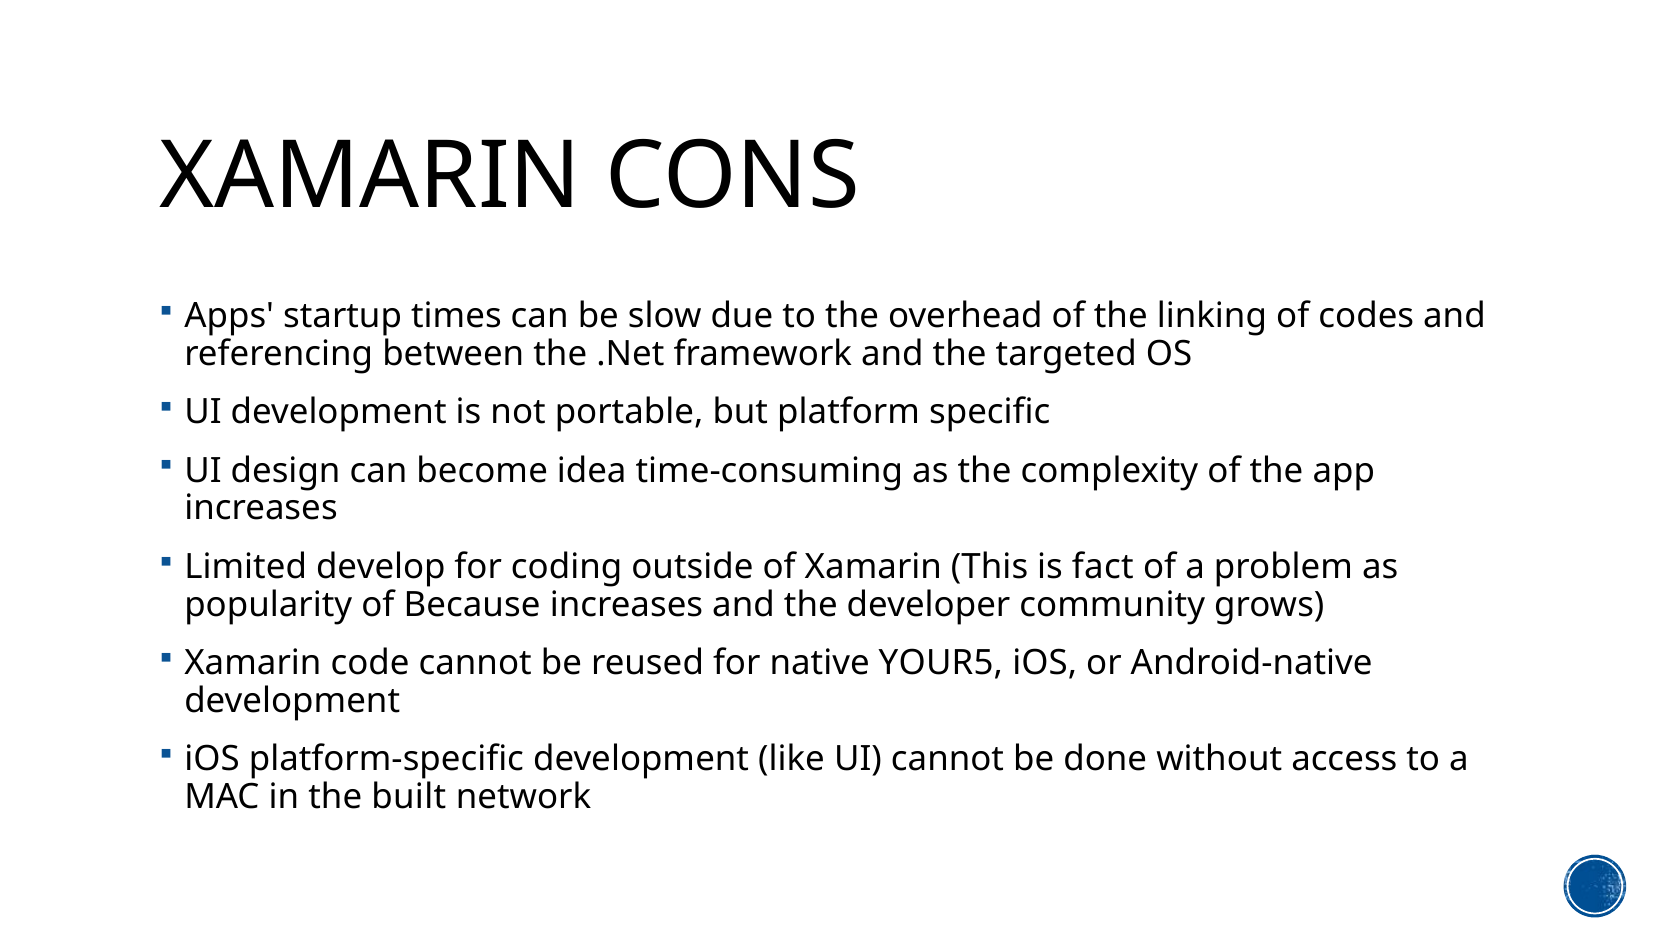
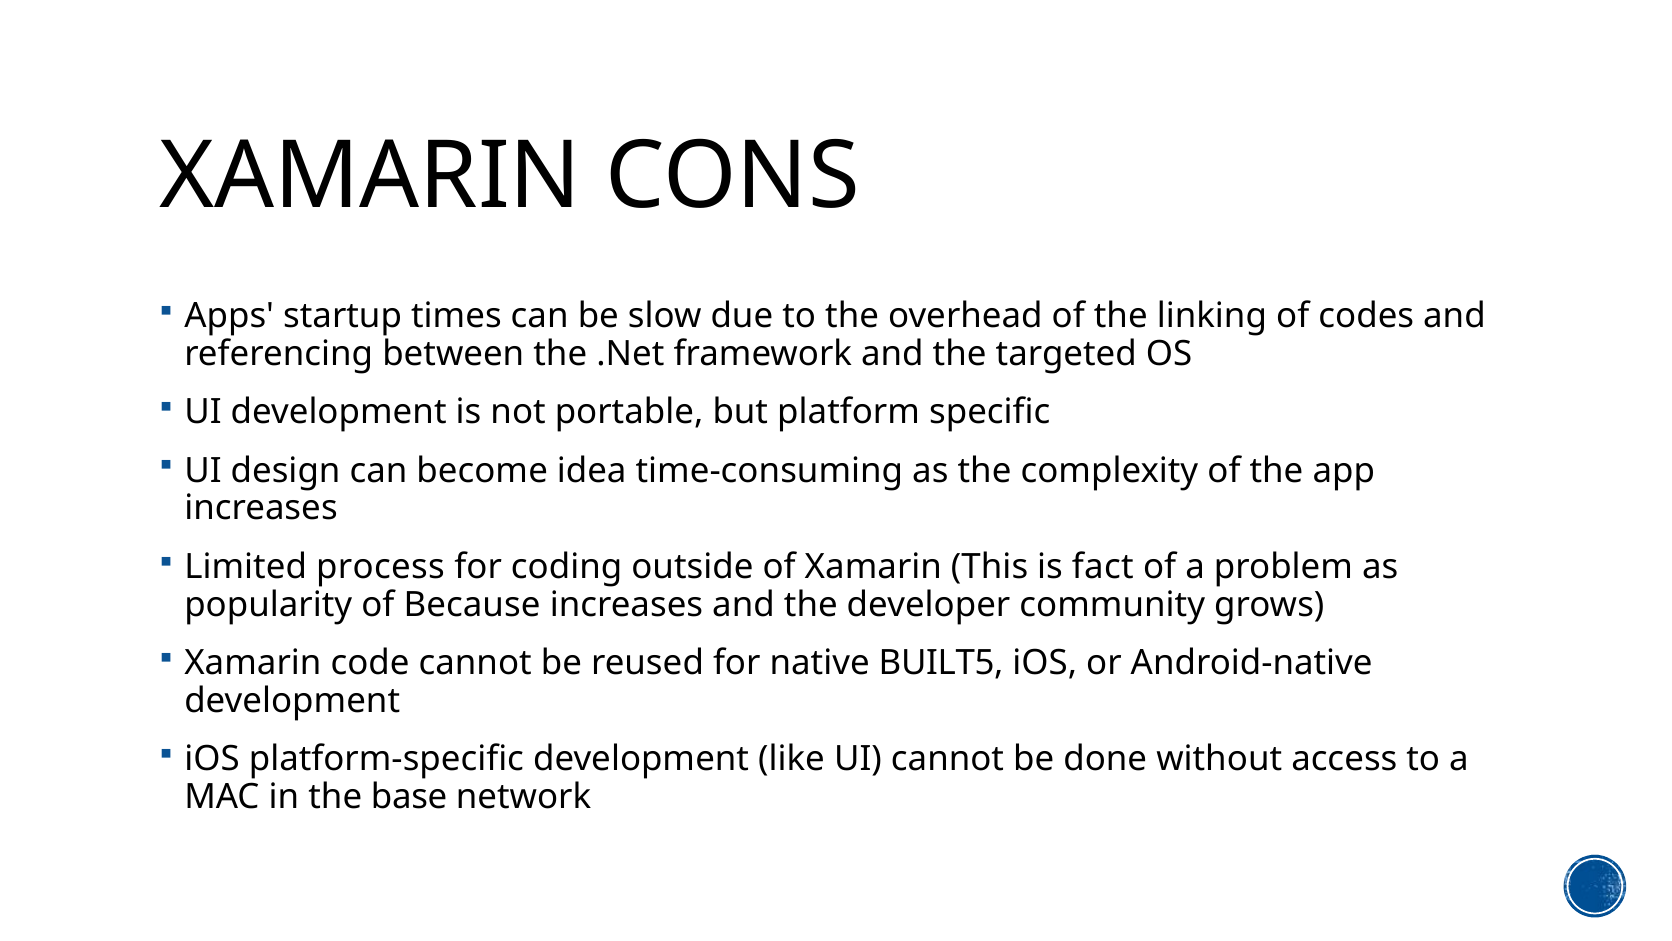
develop: develop -> process
YOUR5: YOUR5 -> BUILT5
built: built -> base
